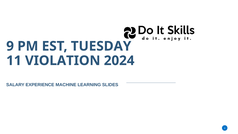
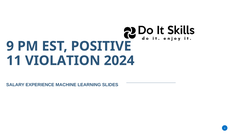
TUESDAY: TUESDAY -> POSITIVE
